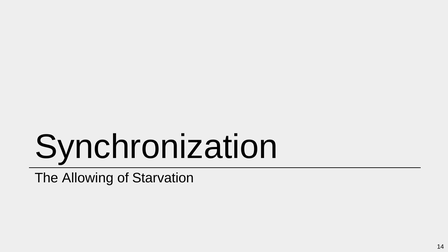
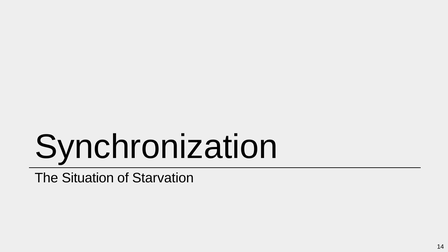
Allowing: Allowing -> Situation
